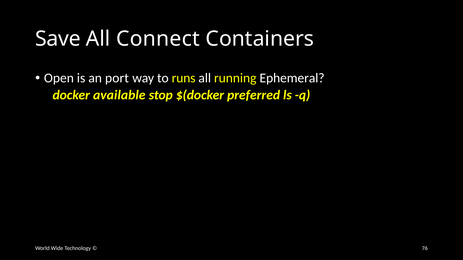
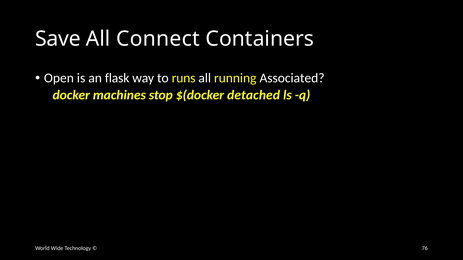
port: port -> flask
Ephemeral: Ephemeral -> Associated
available: available -> machines
preferred: preferred -> detached
